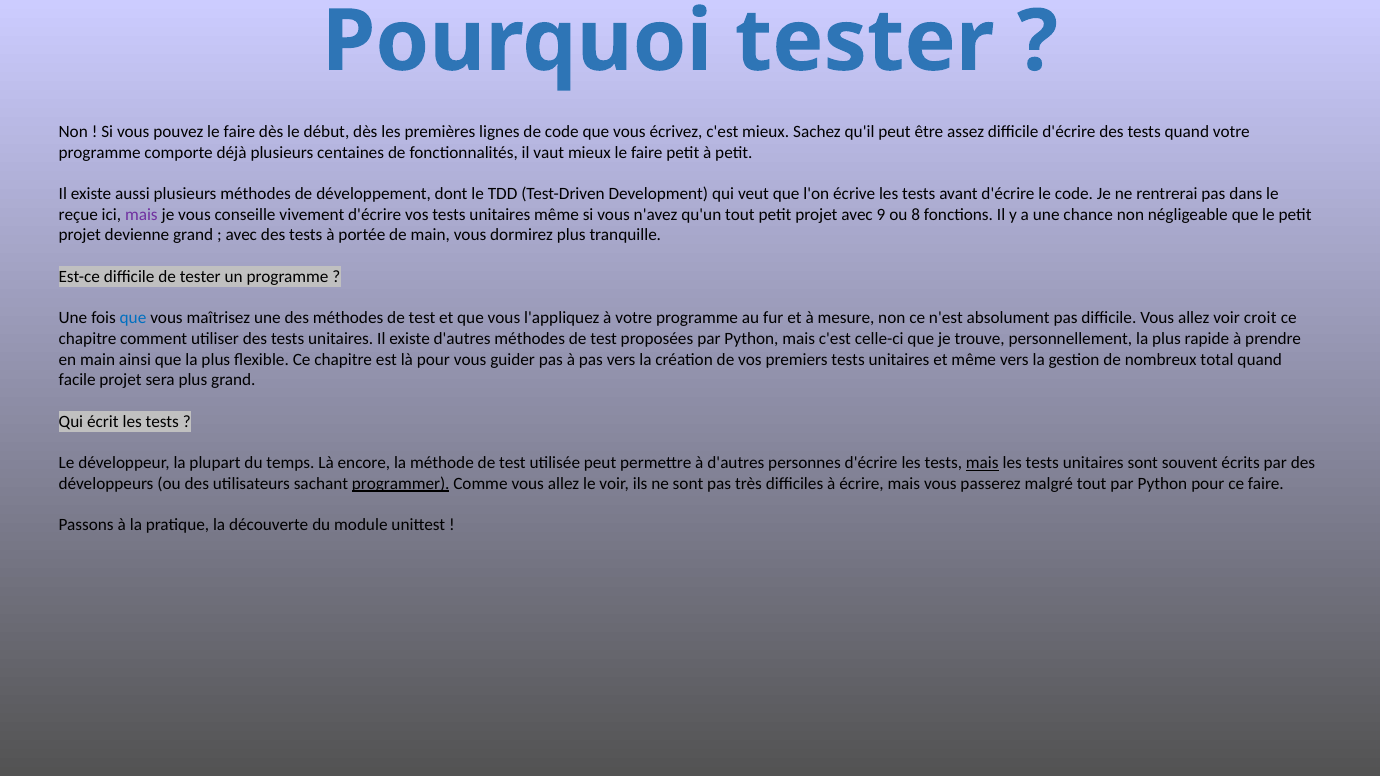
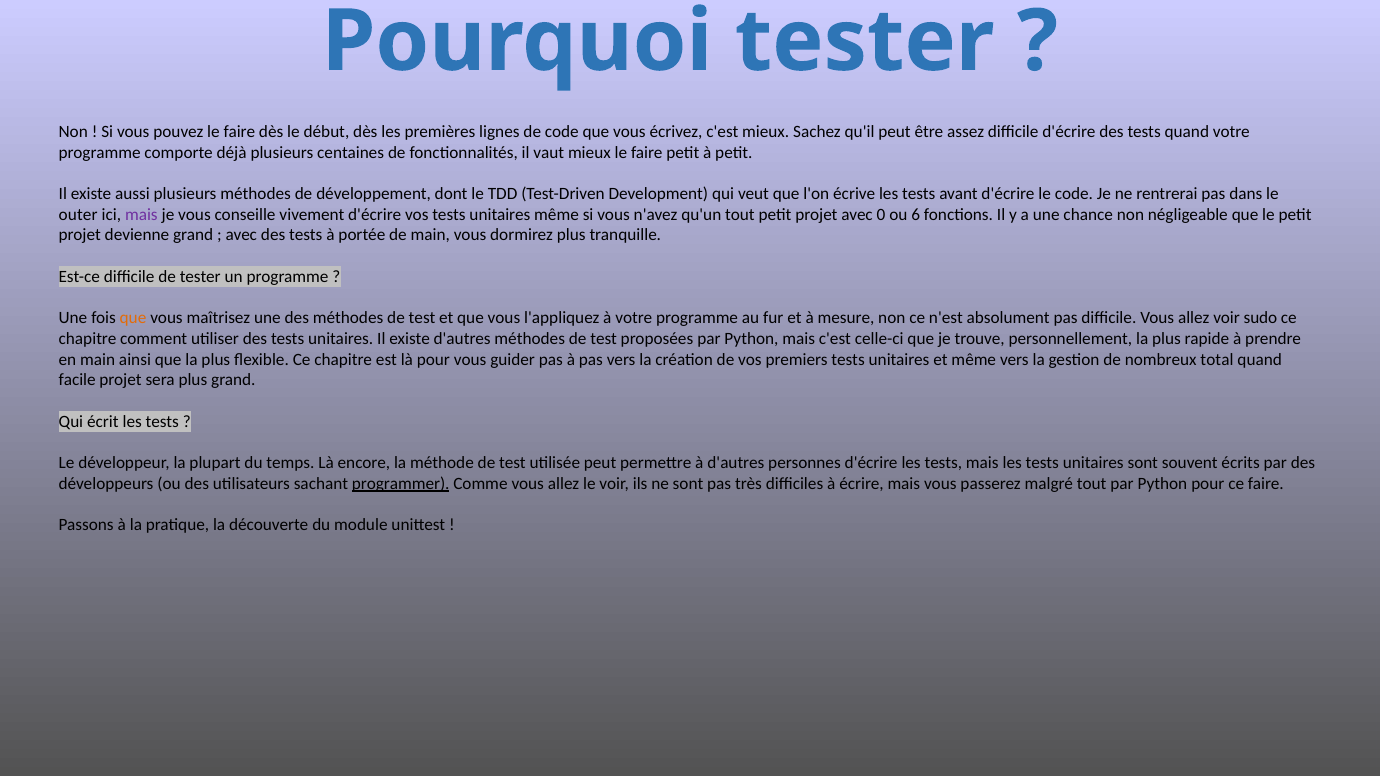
reçue: reçue -> outer
9: 9 -> 0
8: 8 -> 6
que at (133, 318) colour: blue -> orange
croit: croit -> sudo
mais at (982, 463) underline: present -> none
